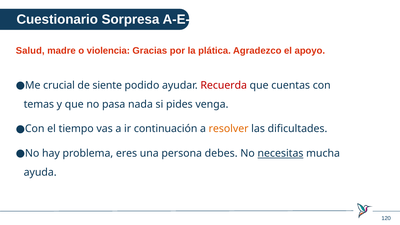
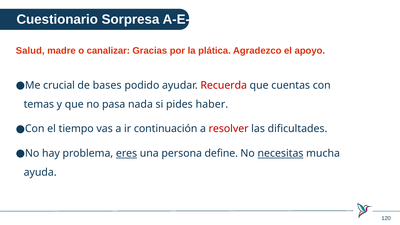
violencia: violencia -> canalizar
siente: siente -> bases
venga: venga -> haber
resolver colour: orange -> red
eres underline: none -> present
debes: debes -> define
